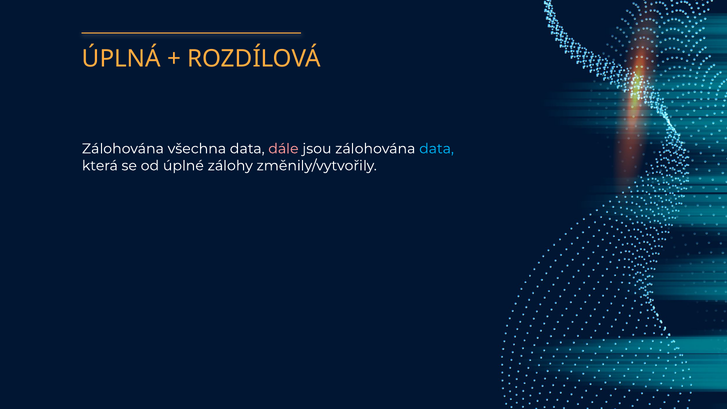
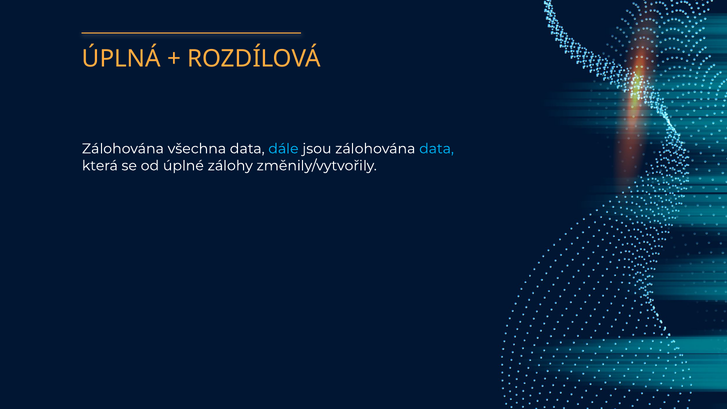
dále colour: pink -> light blue
